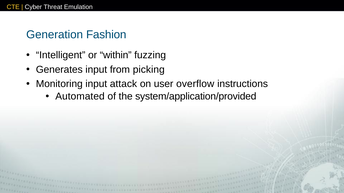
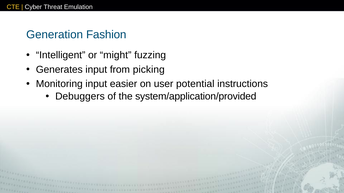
within: within -> might
attack: attack -> easier
overflow: overflow -> potential
Automated: Automated -> Debuggers
